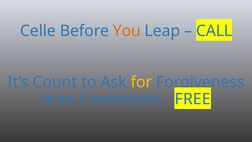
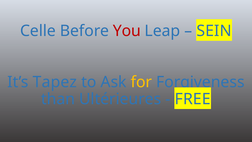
You colour: orange -> red
CALL: CALL -> SEIN
Count: Count -> Tapez
Contentent: Contentent -> Ultérieures
